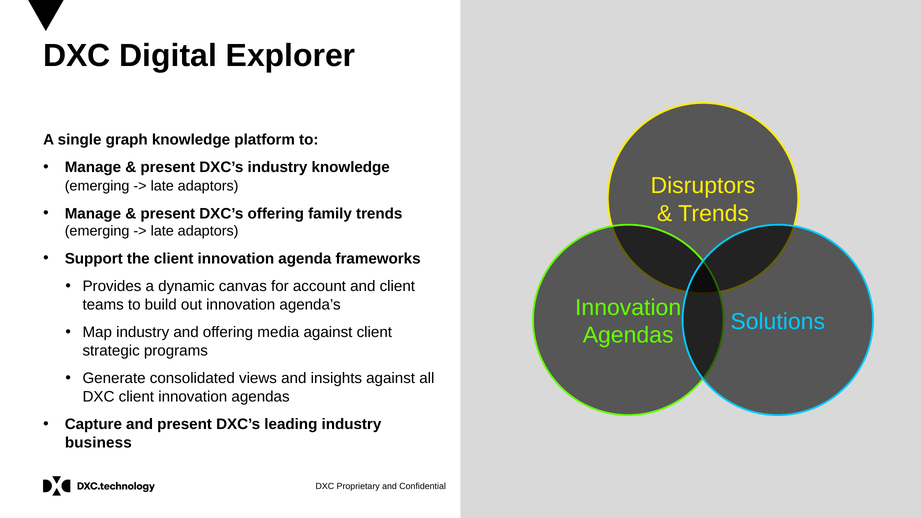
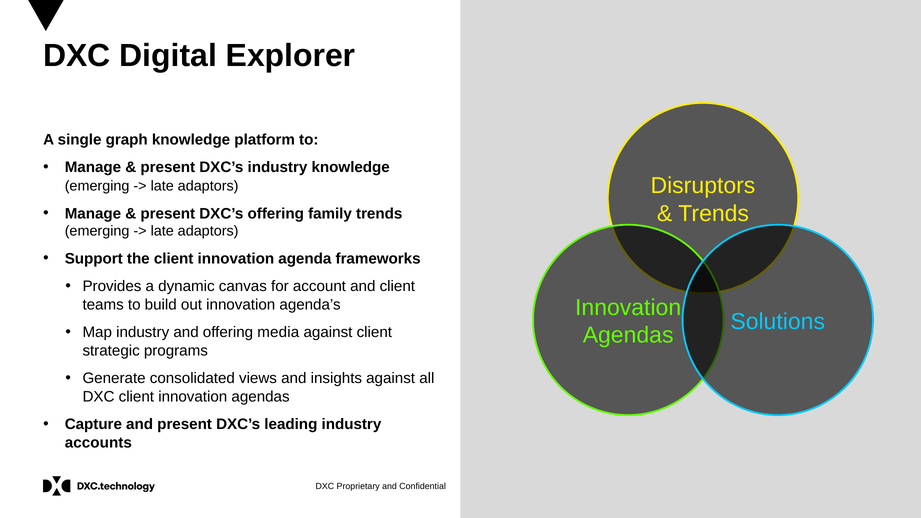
business: business -> accounts
